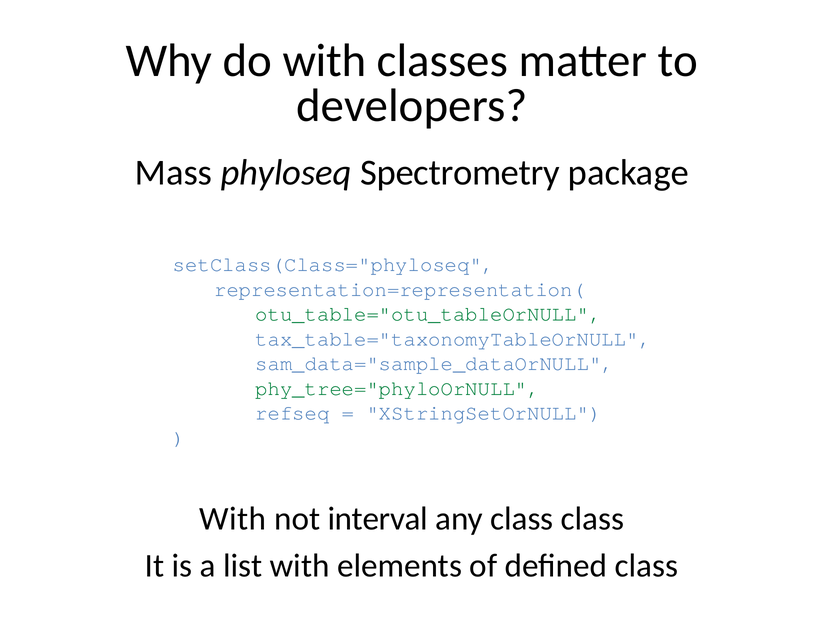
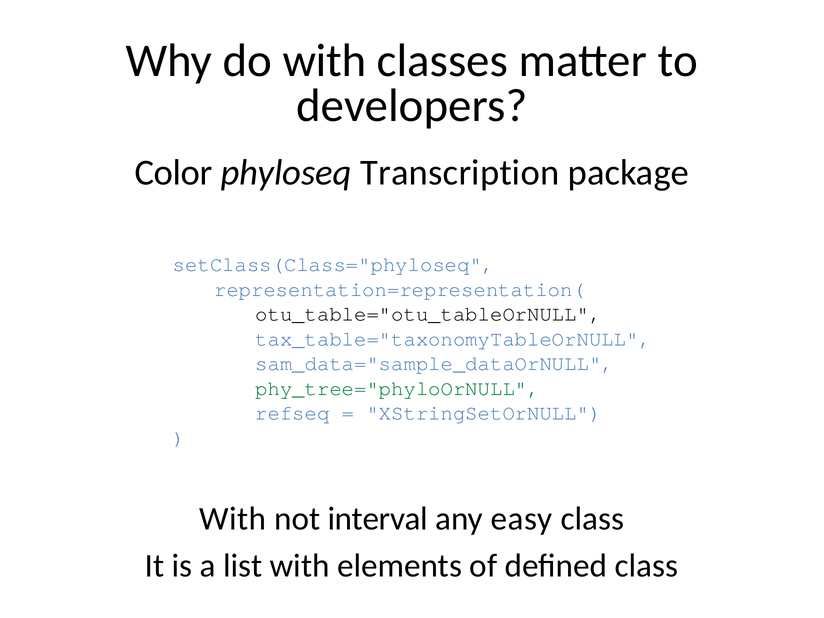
Mass: Mass -> Color
Spectrometry: Spectrometry -> Transcription
otu_table="otu_tableOrNULL colour: green -> black
any class: class -> easy
